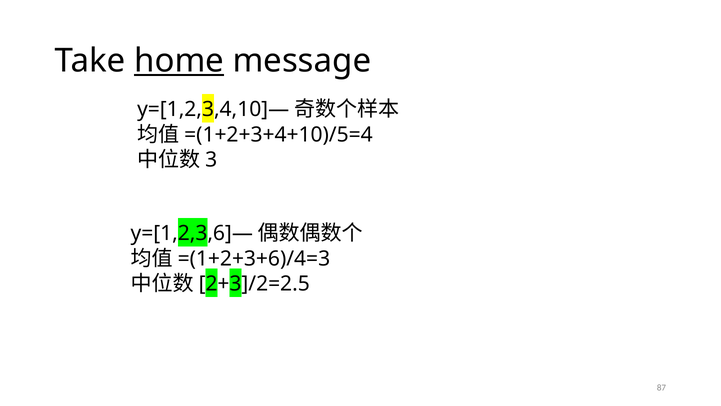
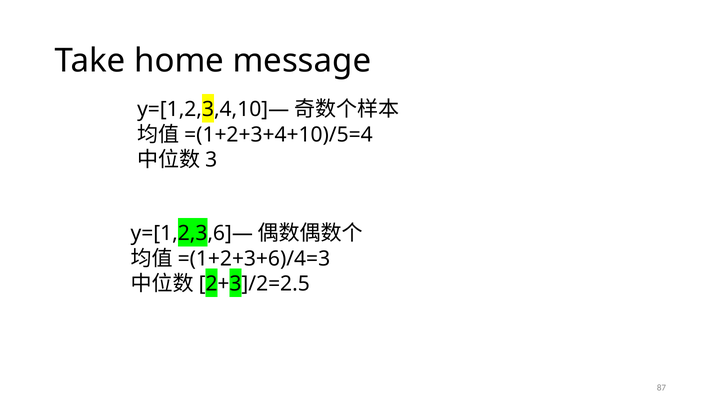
home underline: present -> none
